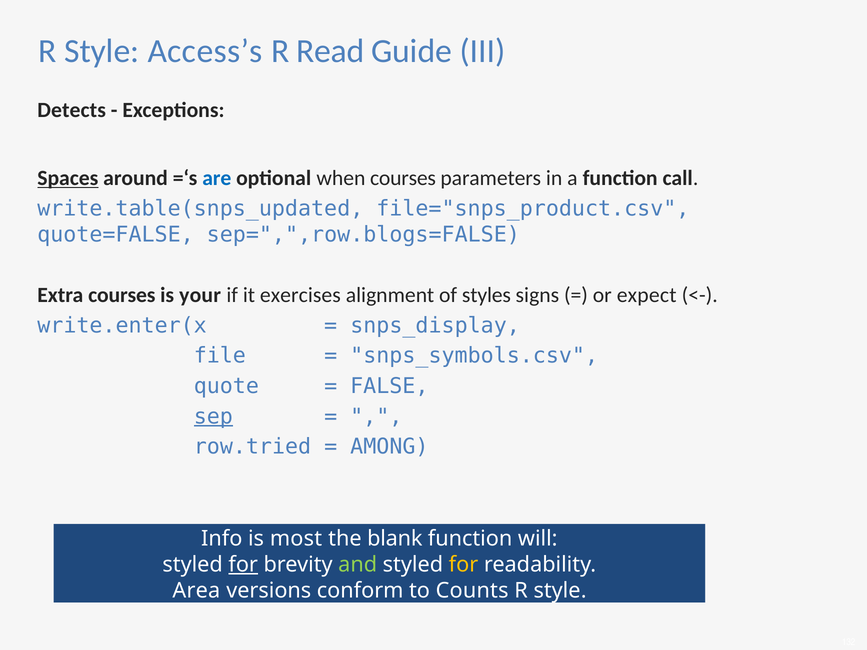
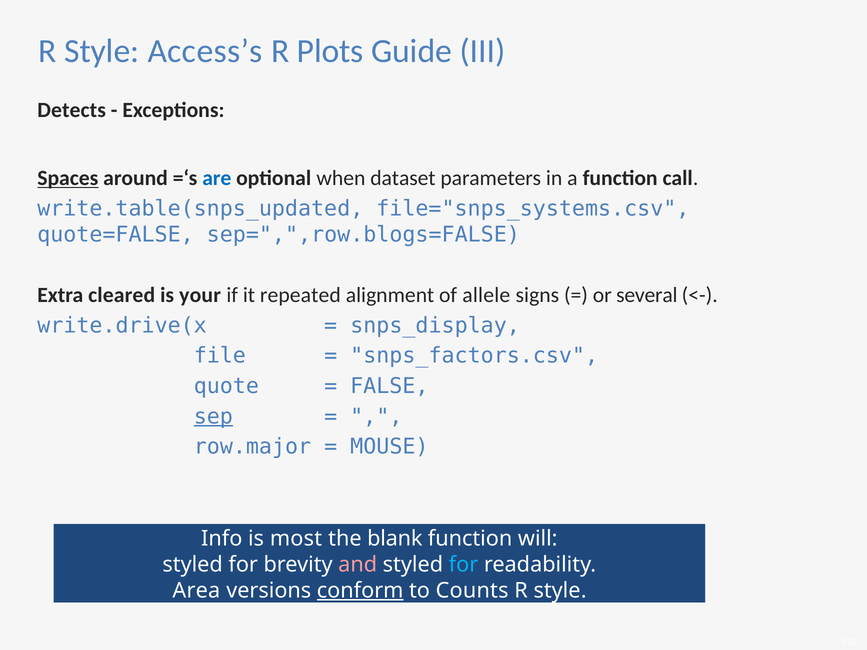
Read: Read -> Plots
when courses: courses -> dataset
file="snps_product.csv: file="snps_product.csv -> file="snps_systems.csv
Extra courses: courses -> cleared
exercises: exercises -> repeated
styles: styles -> allele
expect: expect -> several
write.enter(x: write.enter(x -> write.drive(x
snps_symbols.csv: snps_symbols.csv -> snps_factors.csv
row.tried: row.tried -> row.major
AMONG: AMONG -> MOUSE
for at (243, 565) underline: present -> none
and colour: light green -> pink
for at (463, 565) colour: yellow -> light blue
conform underline: none -> present
